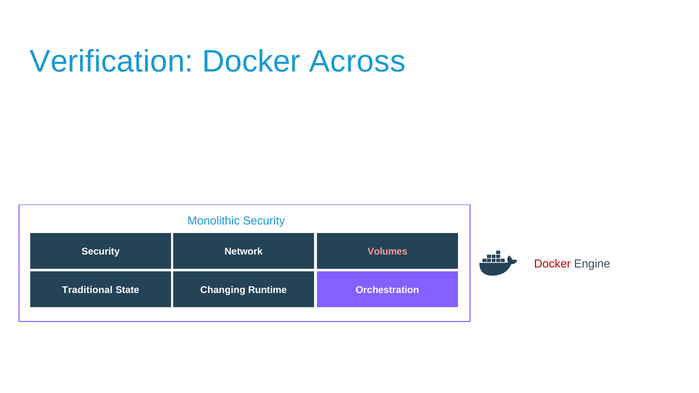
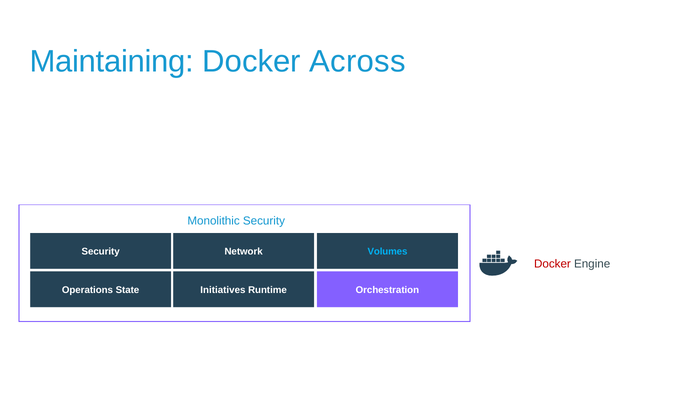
Verification: Verification -> Maintaining
Volumes colour: pink -> light blue
Traditional: Traditional -> Operations
Changing: Changing -> Initiatives
